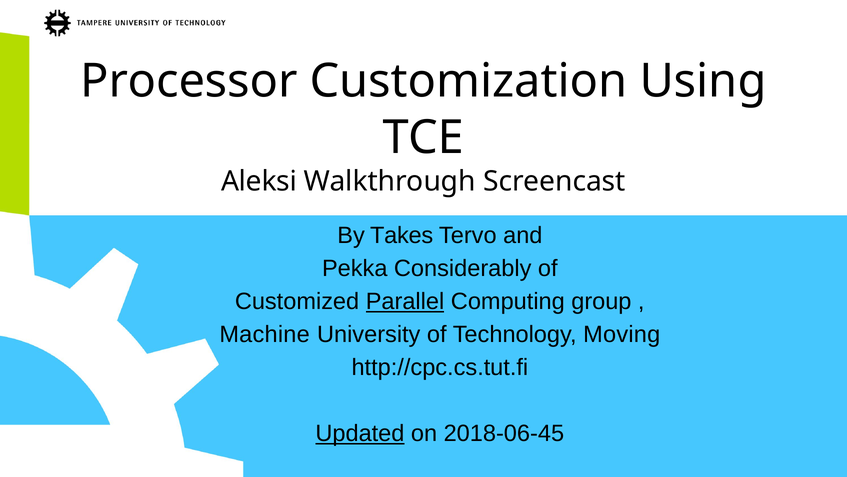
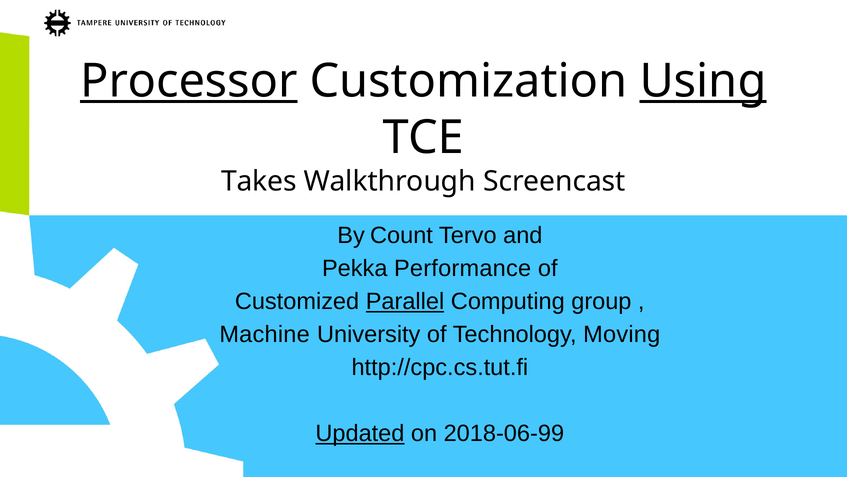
Processor underline: none -> present
Using underline: none -> present
Aleksi: Aleksi -> Takes
Takes: Takes -> Count
Considerably: Considerably -> Performance
2018-06-45: 2018-06-45 -> 2018-06-99
